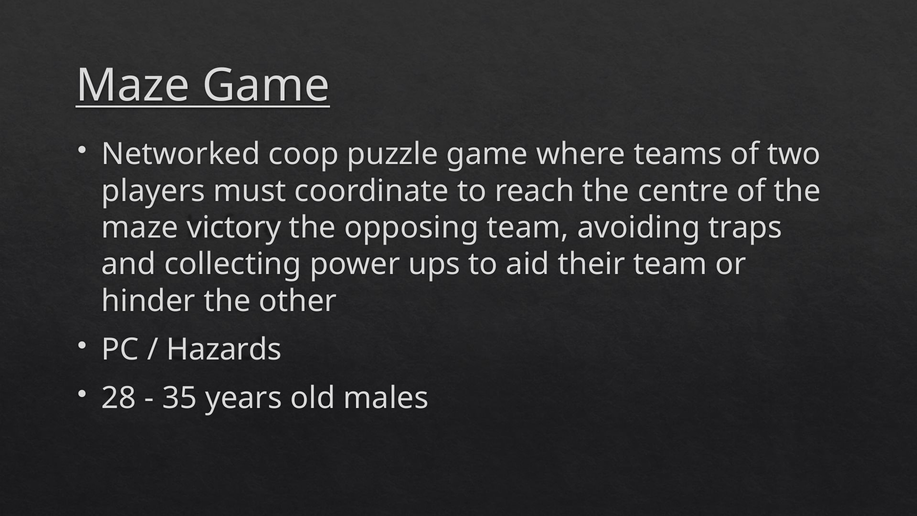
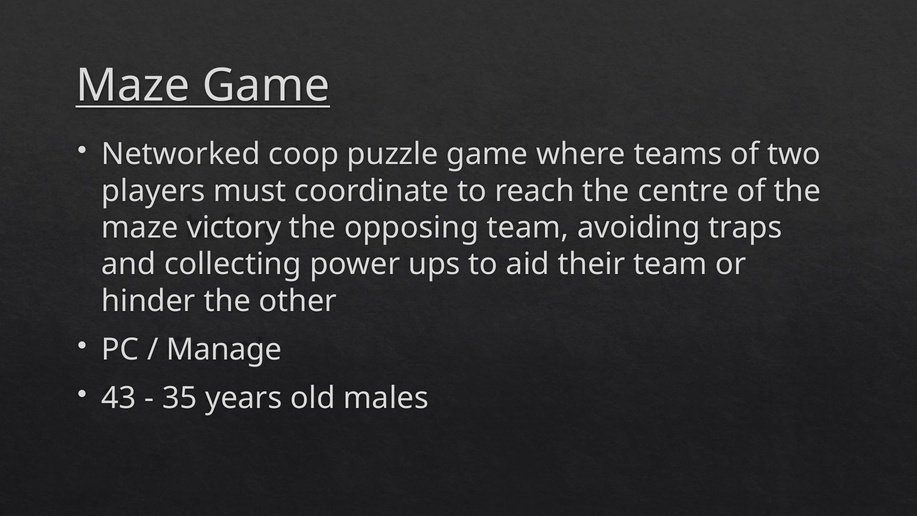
Hazards: Hazards -> Manage
28: 28 -> 43
